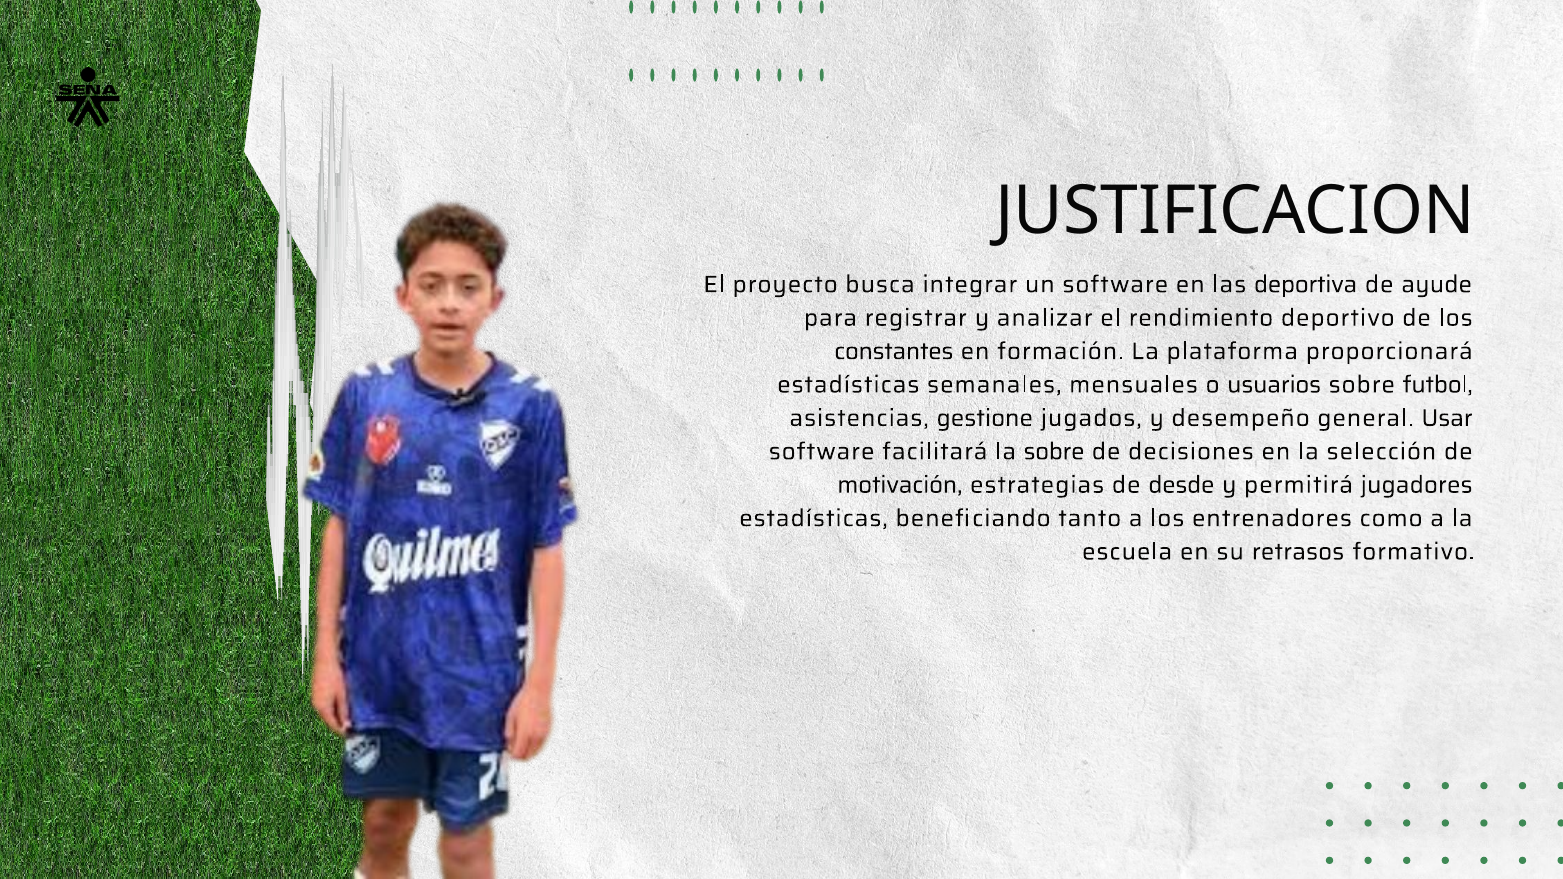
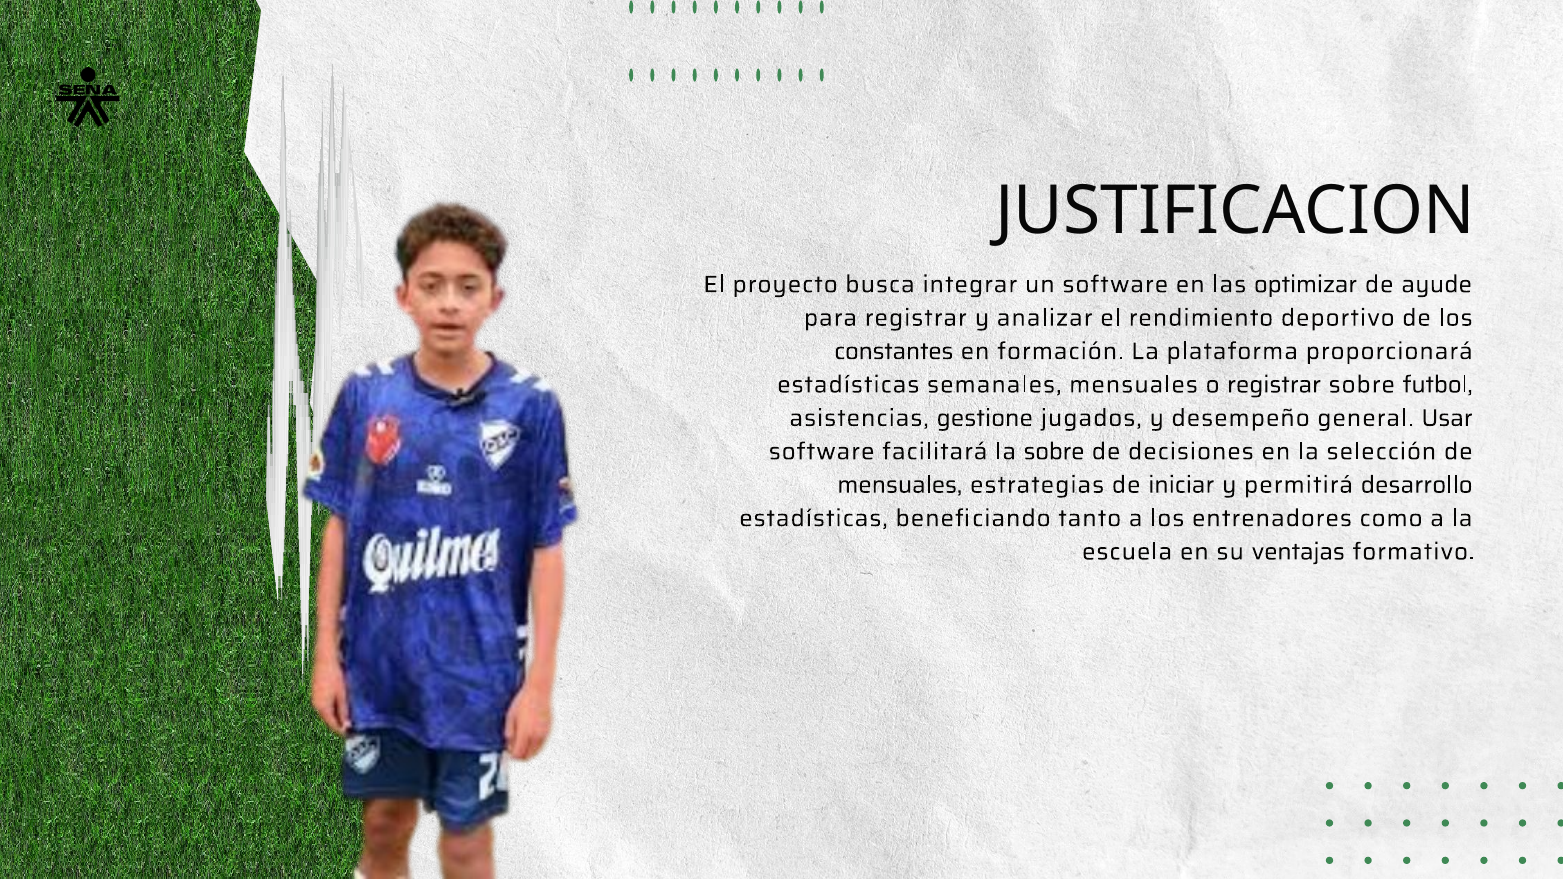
deportiva: deportiva -> optimizar
o usuarios: usuarios -> registrar
motivación at (900, 485): motivación -> mensuales
desde: desde -> iniciar
jugadores: jugadores -> desarrollo
retrasos: retrasos -> ventajas
